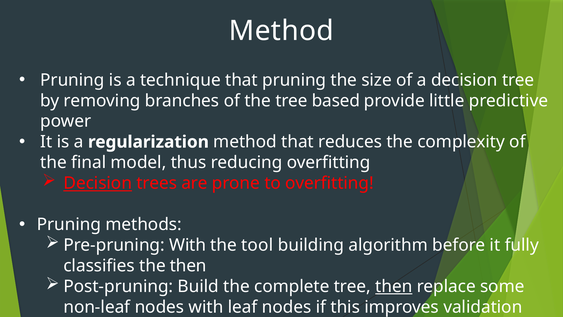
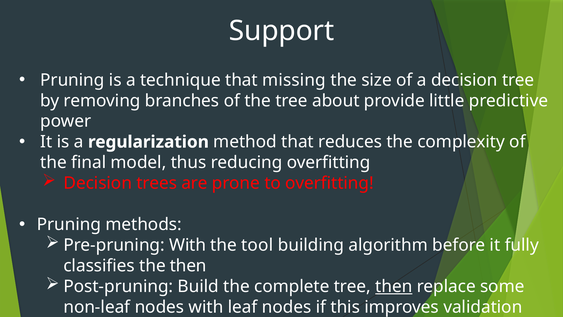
Method at (281, 31): Method -> Support
that pruning: pruning -> missing
based: based -> about
Decision at (98, 183) underline: present -> none
